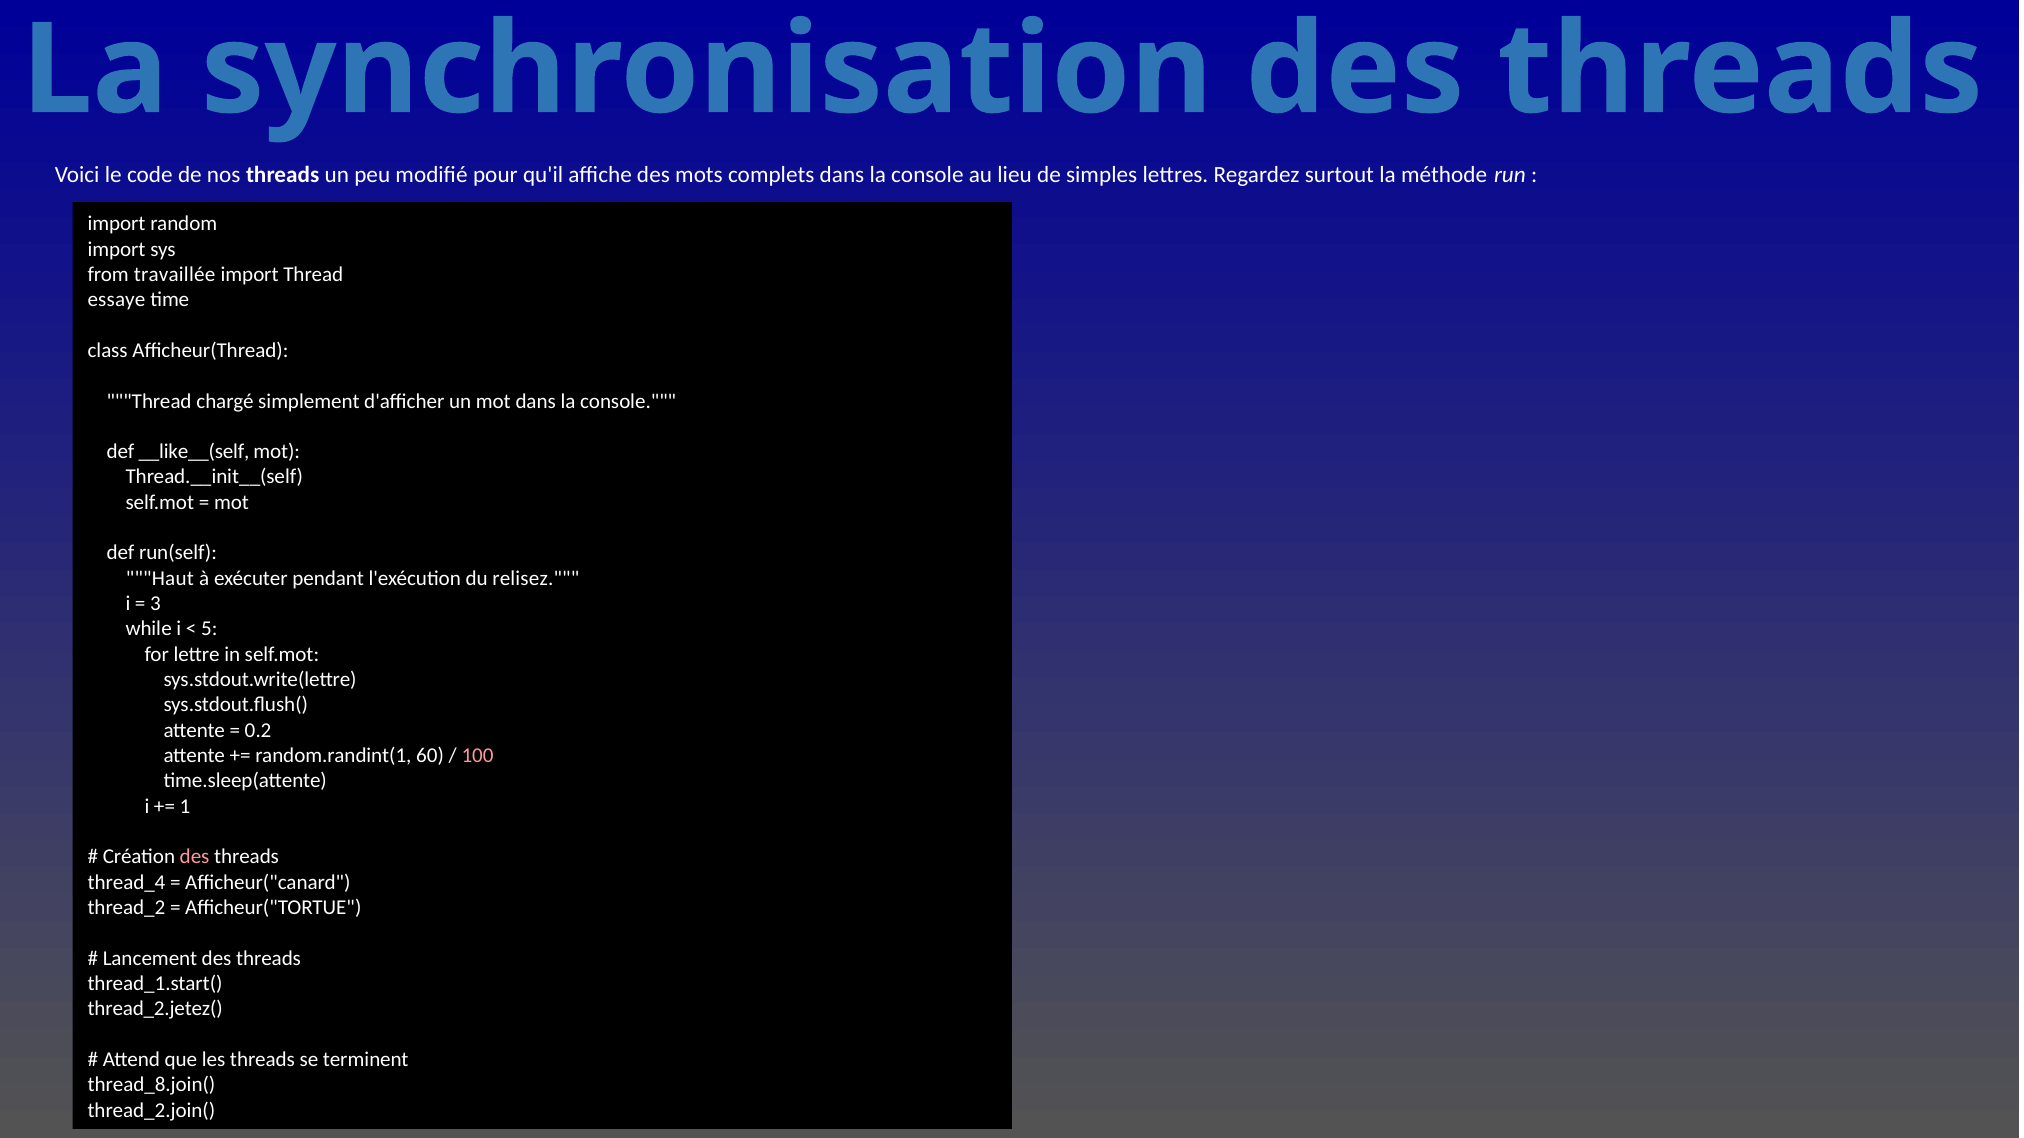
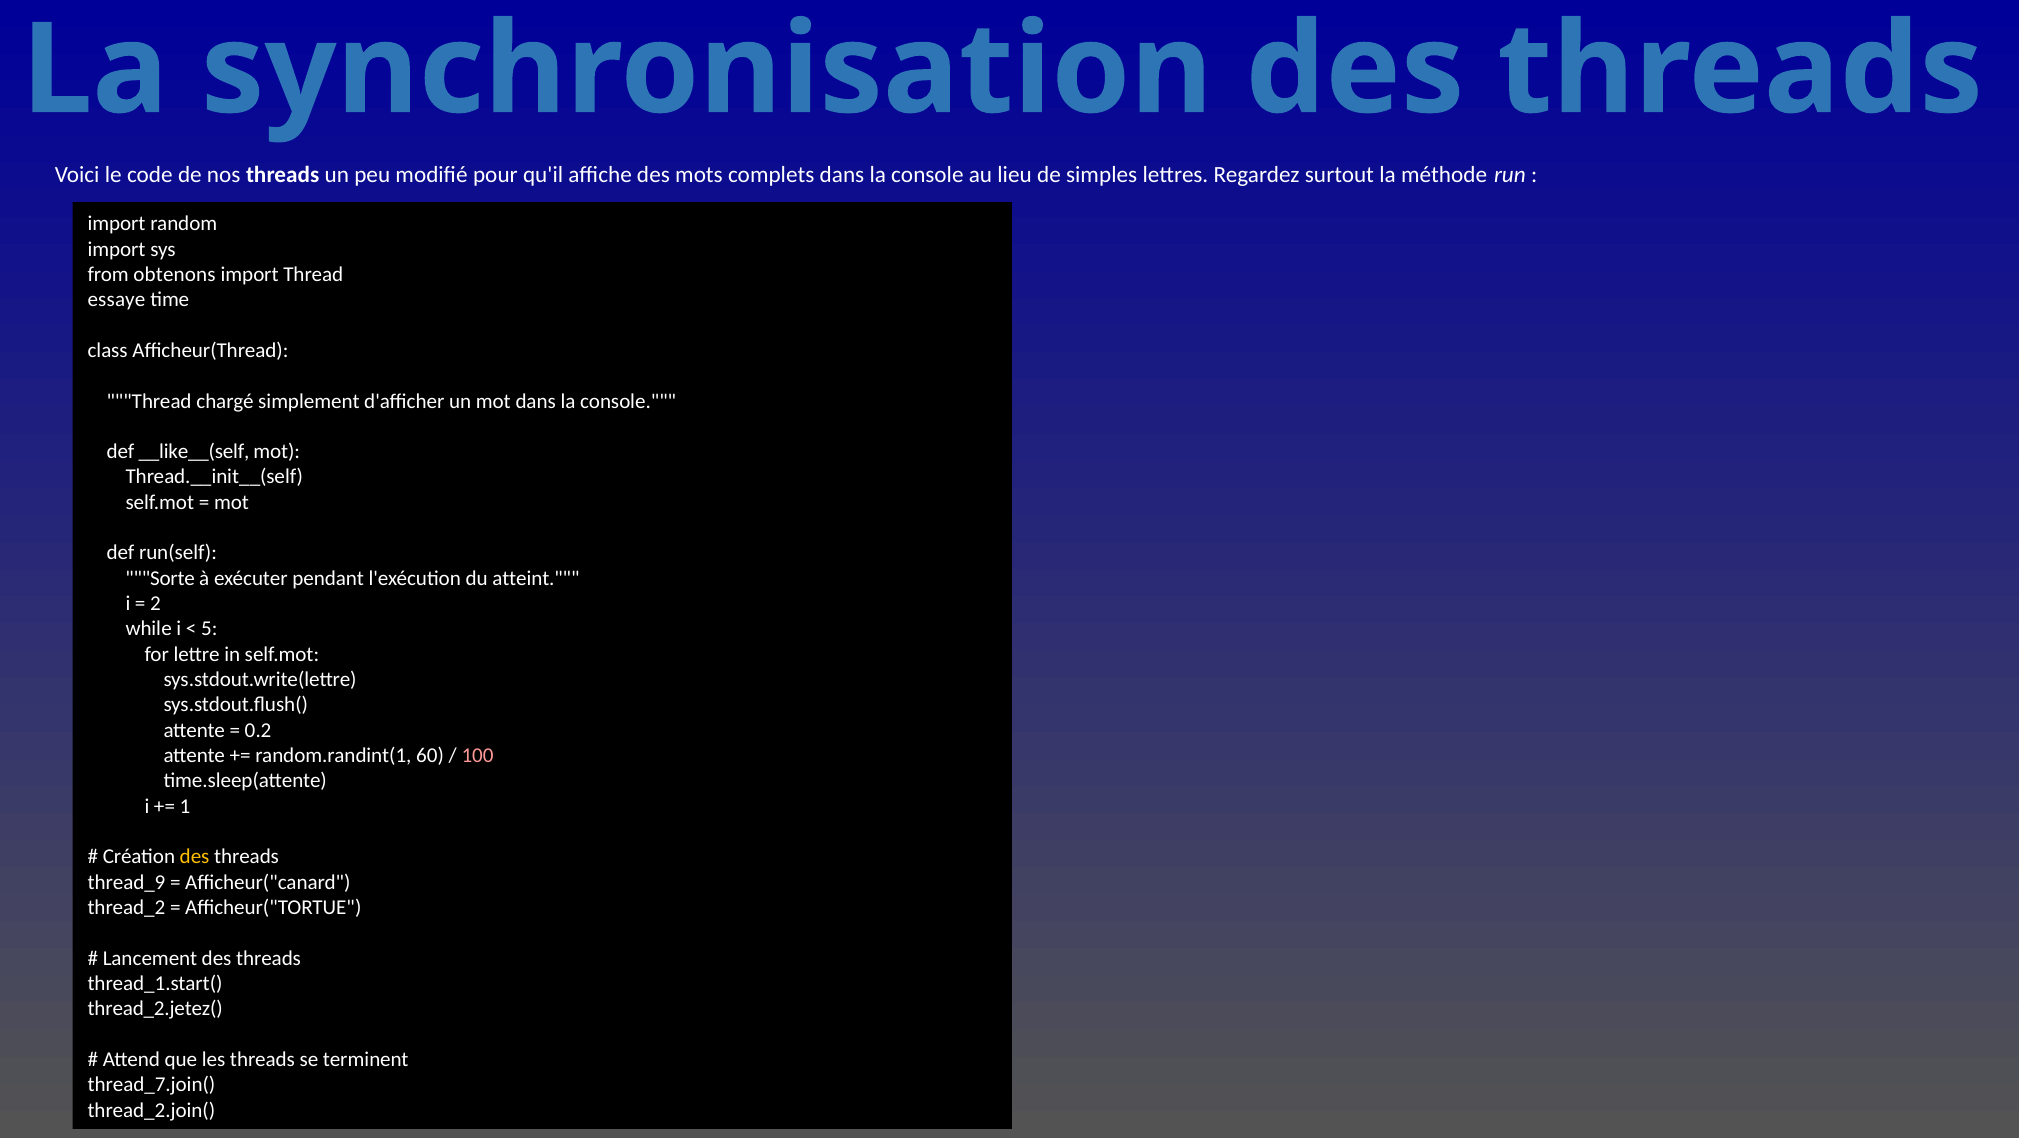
travaillée: travaillée -> obtenons
Haut: Haut -> Sorte
relisez: relisez -> atteint
3: 3 -> 2
des at (195, 857) colour: pink -> yellow
thread_4: thread_4 -> thread_9
thread_8.join(: thread_8.join( -> thread_7.join(
